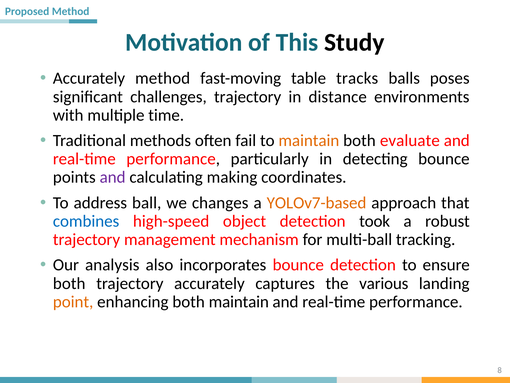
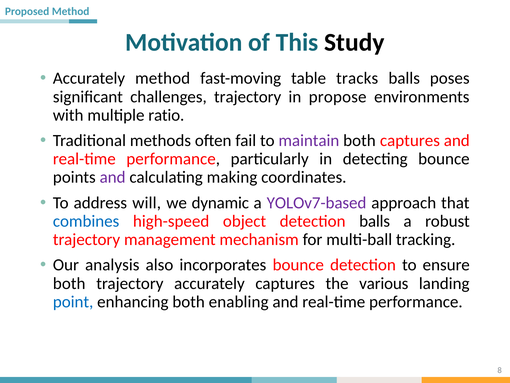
distance: distance -> propose
time: time -> ratio
maintain at (309, 140) colour: orange -> purple
both evaluate: evaluate -> captures
ball: ball -> will
changes: changes -> dynamic
YOLOv7-based colour: orange -> purple
detection took: took -> balls
point colour: orange -> blue
both maintain: maintain -> enabling
